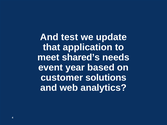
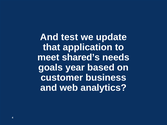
event: event -> goals
solutions: solutions -> business
